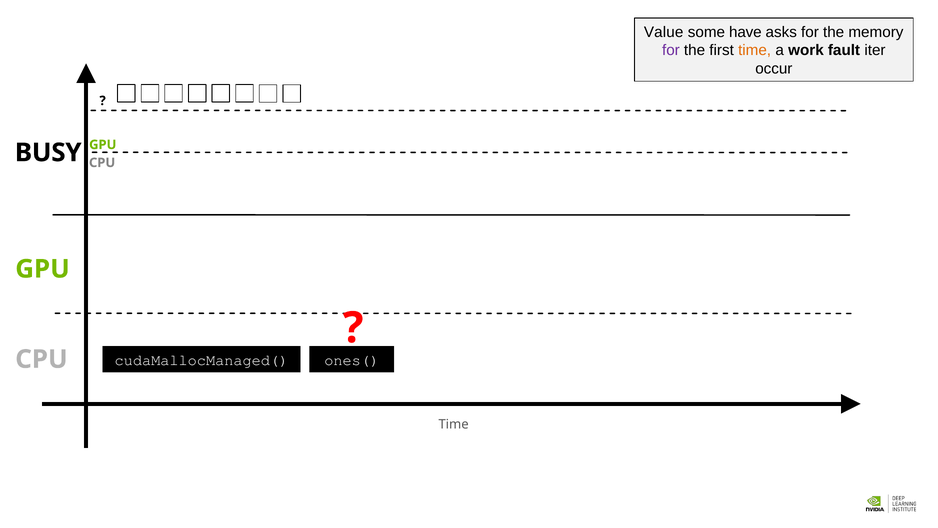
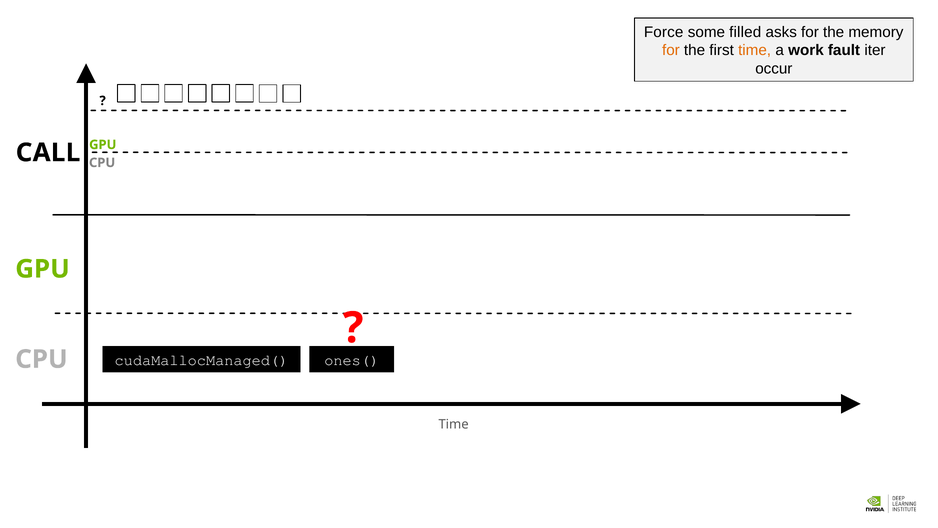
Value: Value -> Force
have: have -> filled
for at (671, 50) colour: purple -> orange
BUSY: BUSY -> CALL
